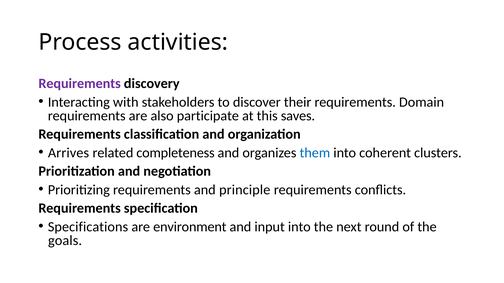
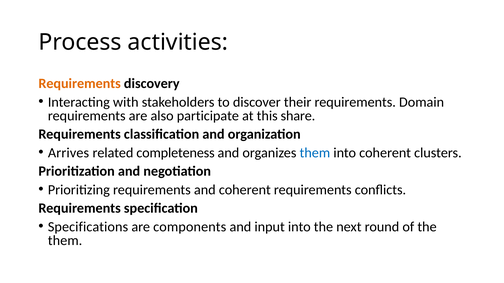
Requirements at (80, 84) colour: purple -> orange
saves: saves -> share
and principle: principle -> coherent
environment: environment -> components
goals at (65, 241): goals -> them
